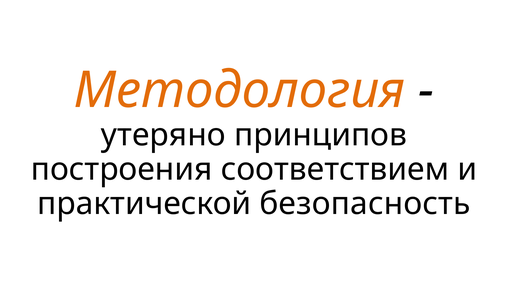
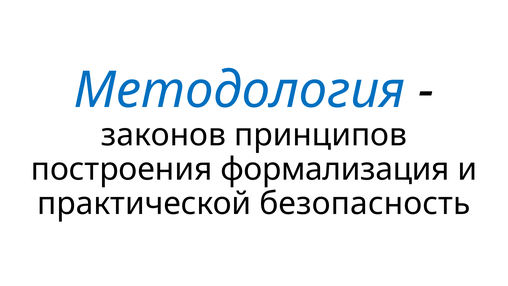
Методология colour: orange -> blue
утеряно: утеряно -> законов
соответствием: соответствием -> формализация
